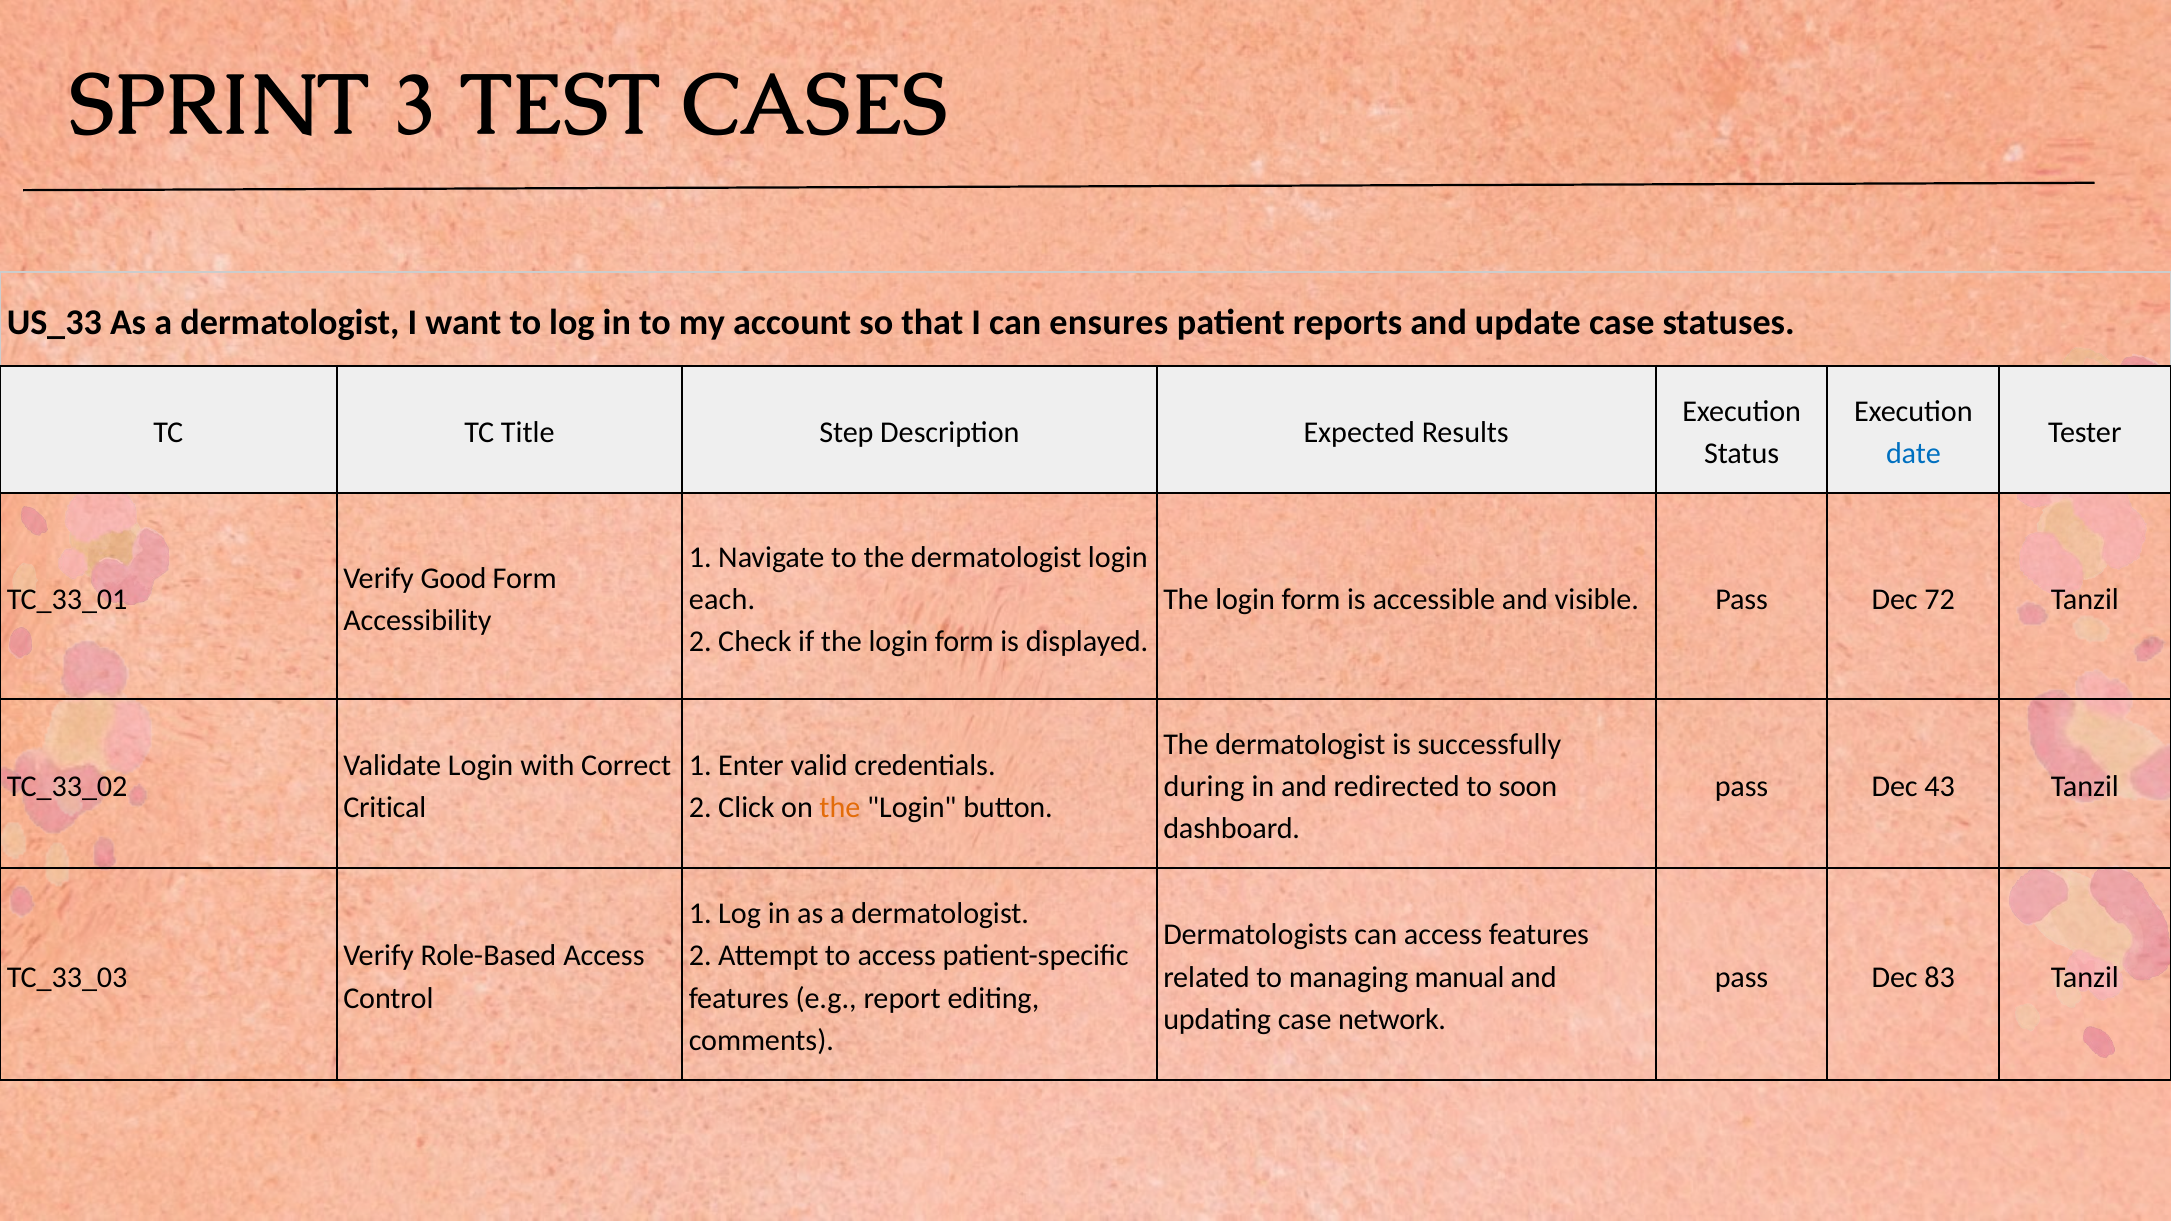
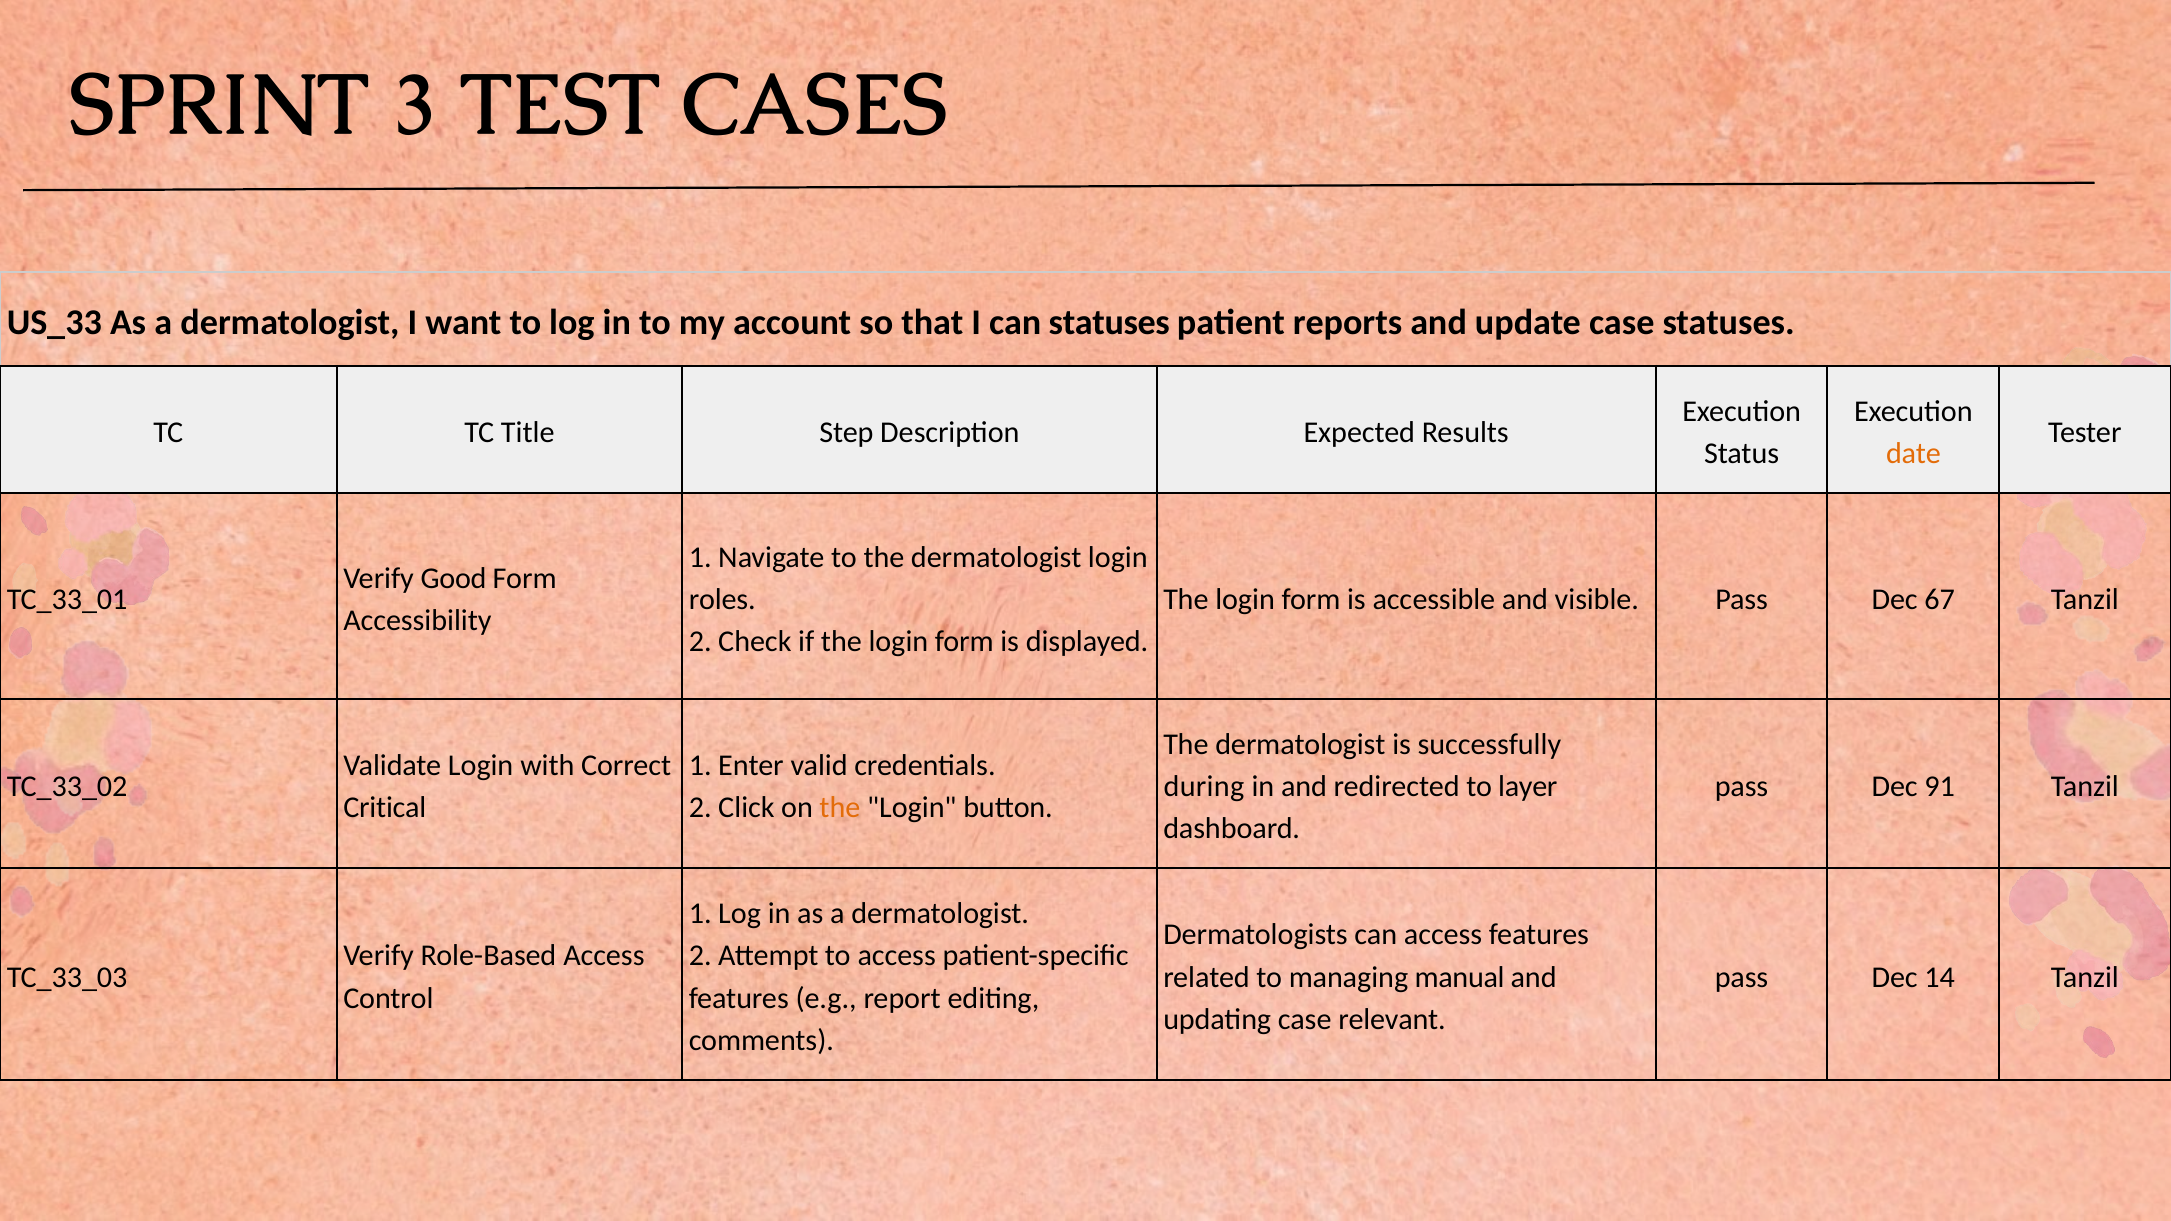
can ensures: ensures -> statuses
date colour: blue -> orange
each: each -> roles
72: 72 -> 67
soon: soon -> layer
43: 43 -> 91
83: 83 -> 14
network: network -> relevant
